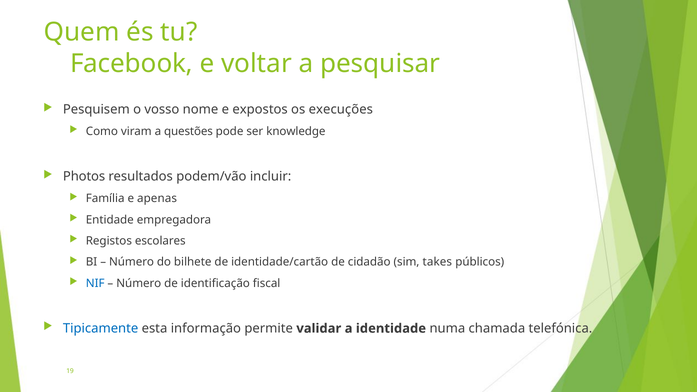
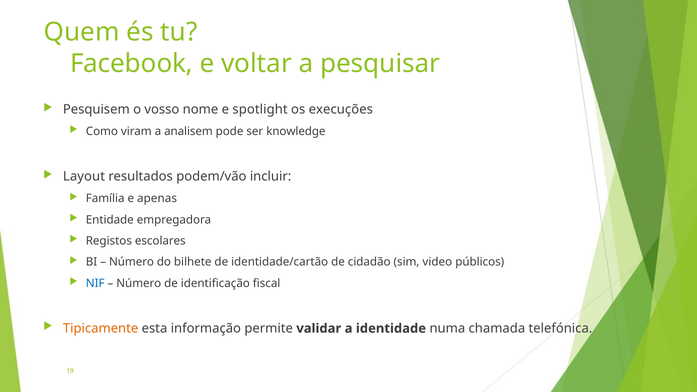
expostos: expostos -> spotlight
questões: questões -> analisem
Photos: Photos -> Layout
takes: takes -> video
Tipicamente colour: blue -> orange
